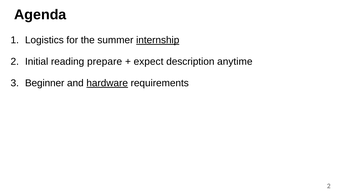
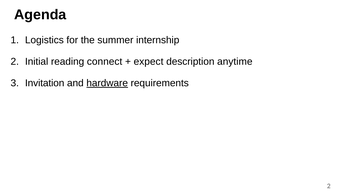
internship underline: present -> none
prepare: prepare -> connect
Beginner: Beginner -> Invitation
